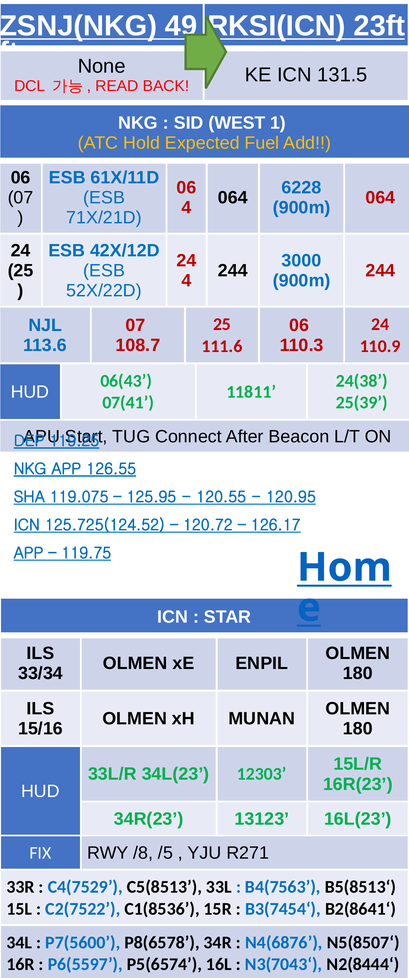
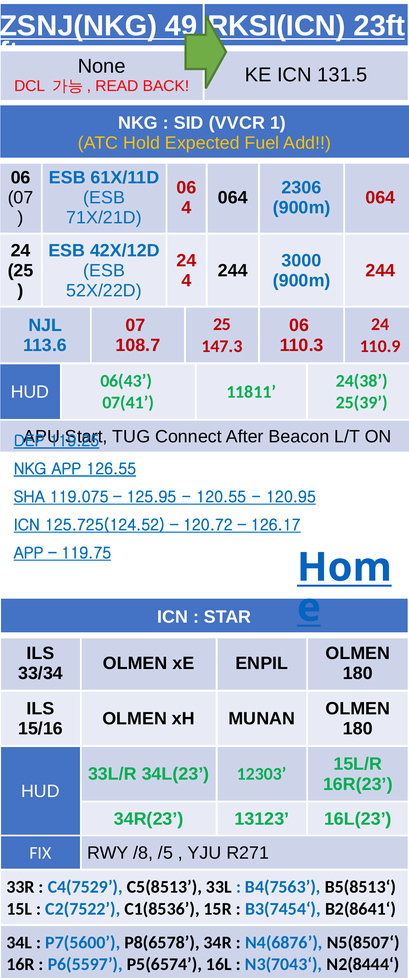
WEST: WEST -> VVCR
6228: 6228 -> 2306
111.6: 111.6 -> 147.3
